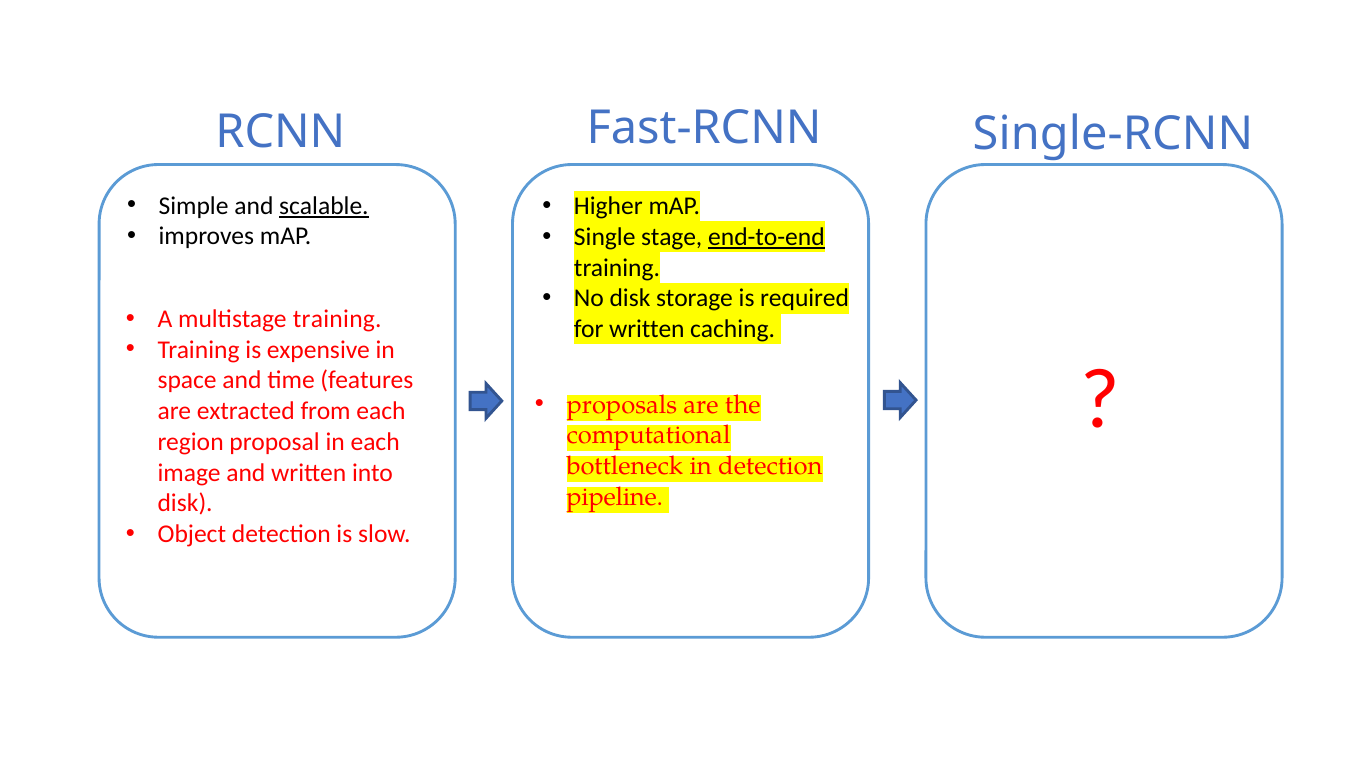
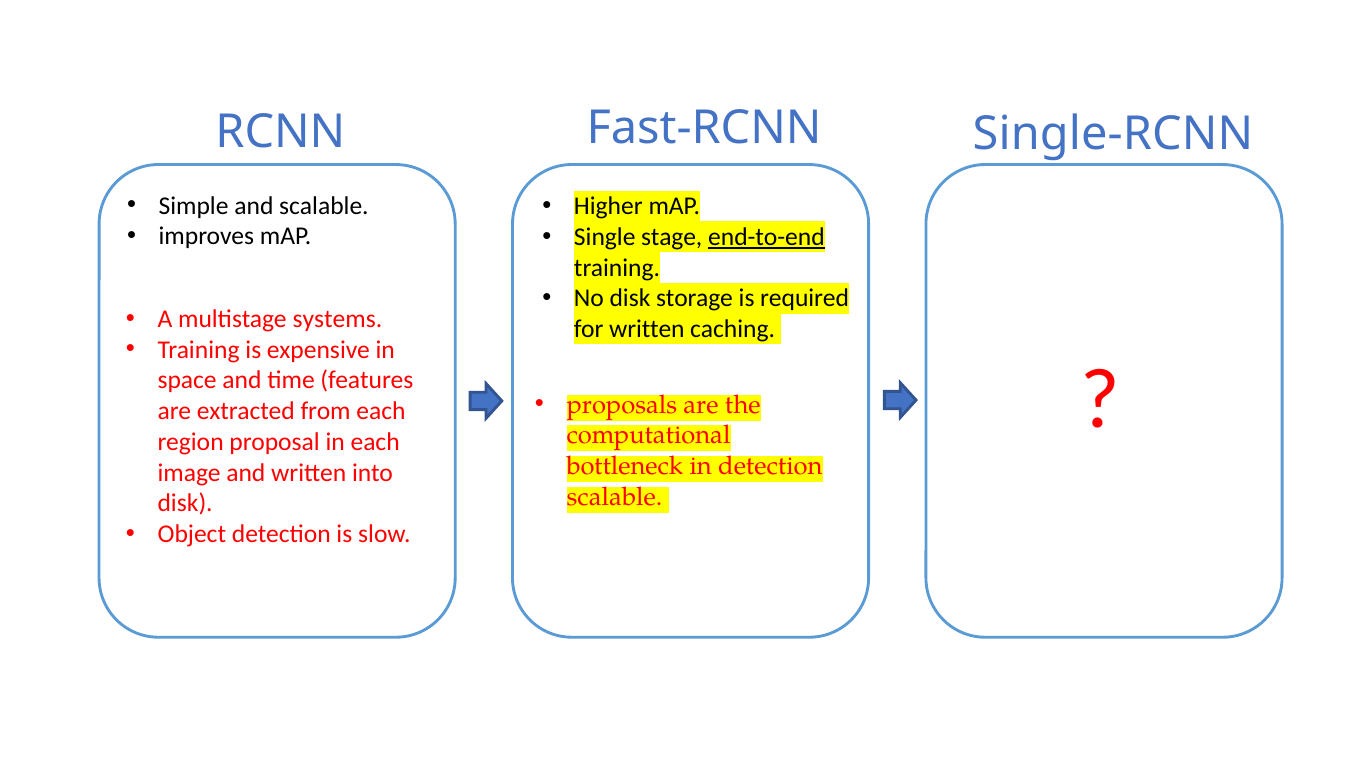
scalable at (324, 206) underline: present -> none
multistage training: training -> systems
pipeline at (615, 497): pipeline -> scalable
